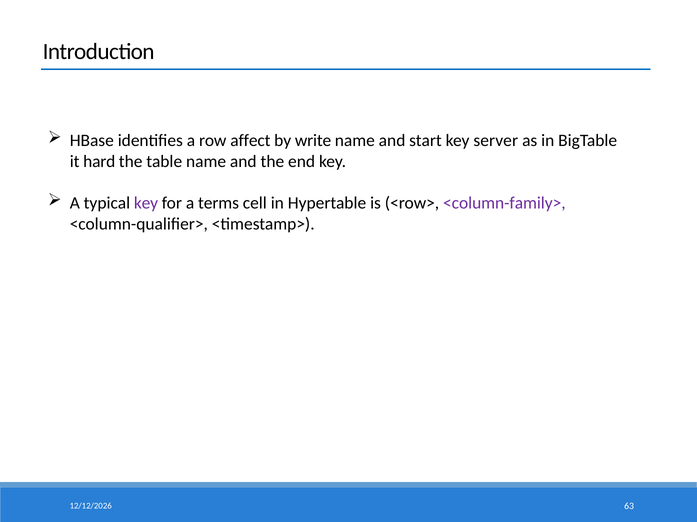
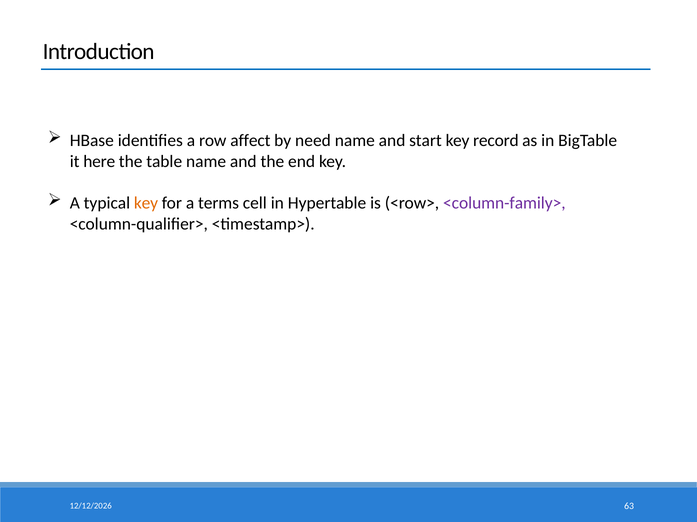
write: write -> need
server: server -> record
hard: hard -> here
key at (146, 203) colour: purple -> orange
